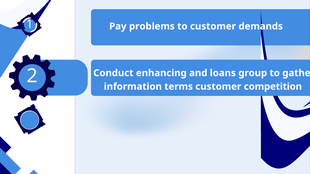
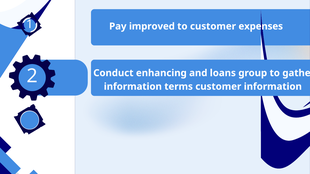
problems: problems -> improved
demands: demands -> expenses
customer competition: competition -> information
